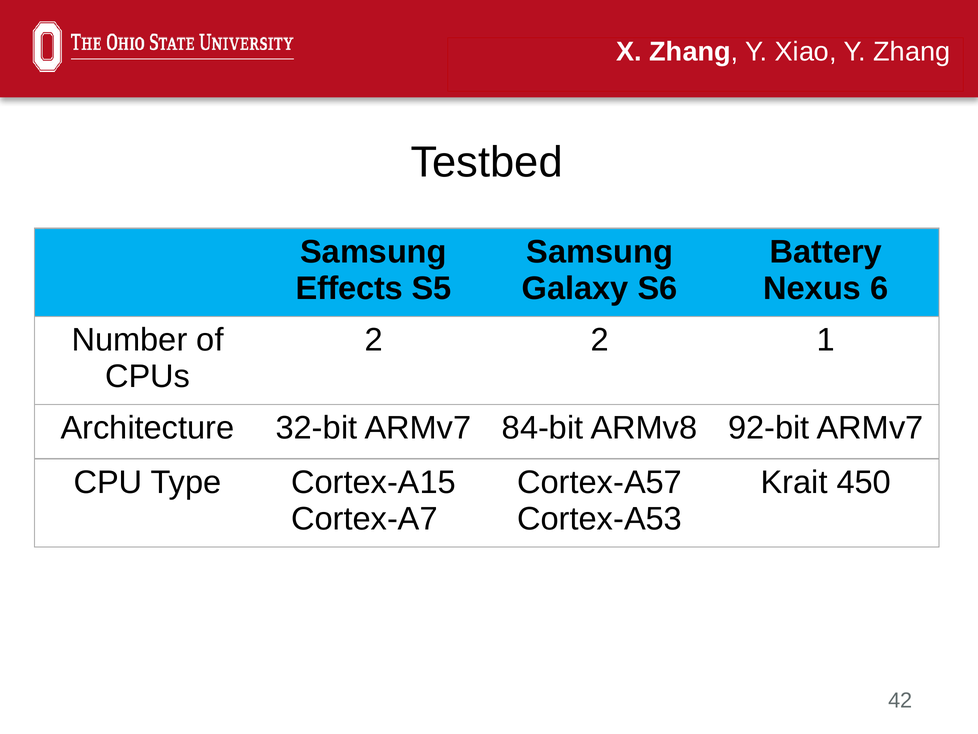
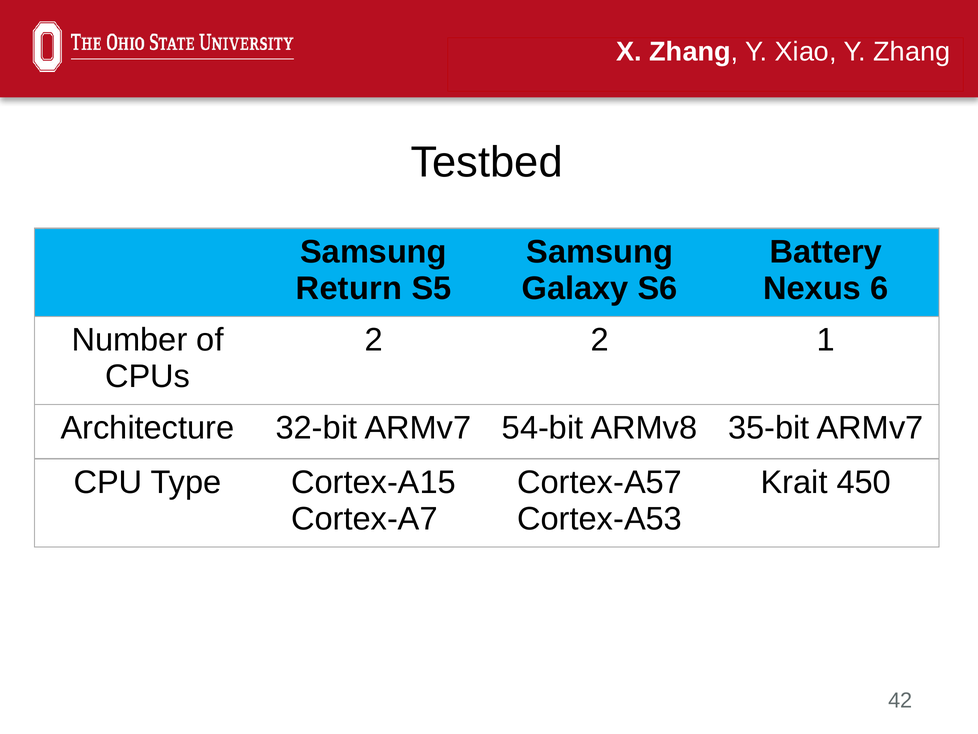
Effects: Effects -> Return
84-bit: 84-bit -> 54-bit
92-bit: 92-bit -> 35-bit
